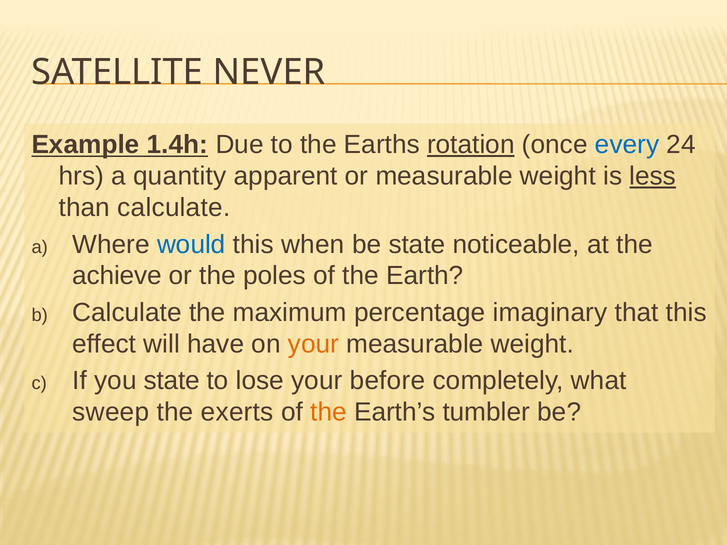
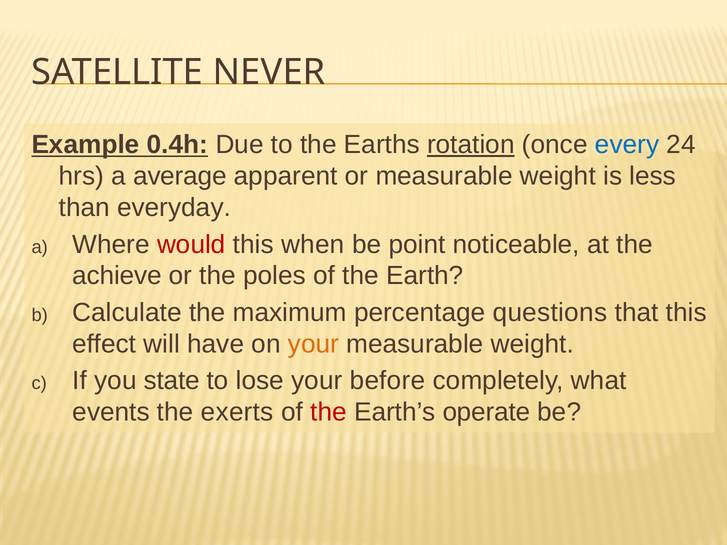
1.4h: 1.4h -> 0.4h
quantity: quantity -> average
less underline: present -> none
than calculate: calculate -> everyday
would colour: blue -> red
be state: state -> point
imaginary: imaginary -> questions
sweep: sweep -> events
the at (328, 412) colour: orange -> red
tumbler: tumbler -> operate
